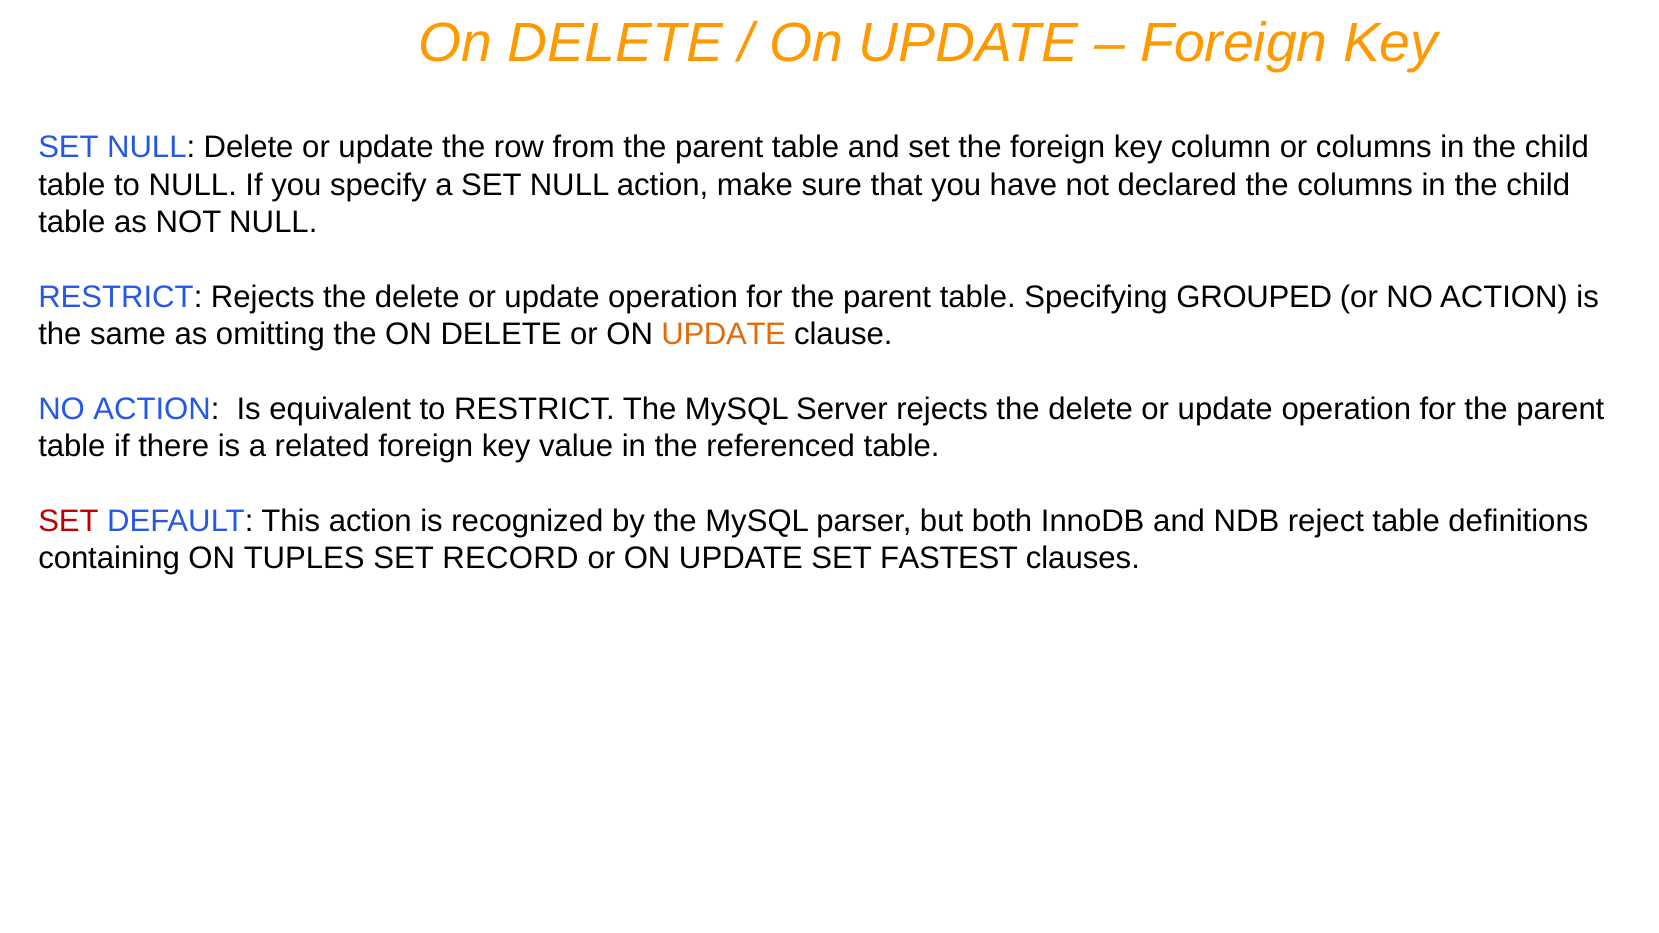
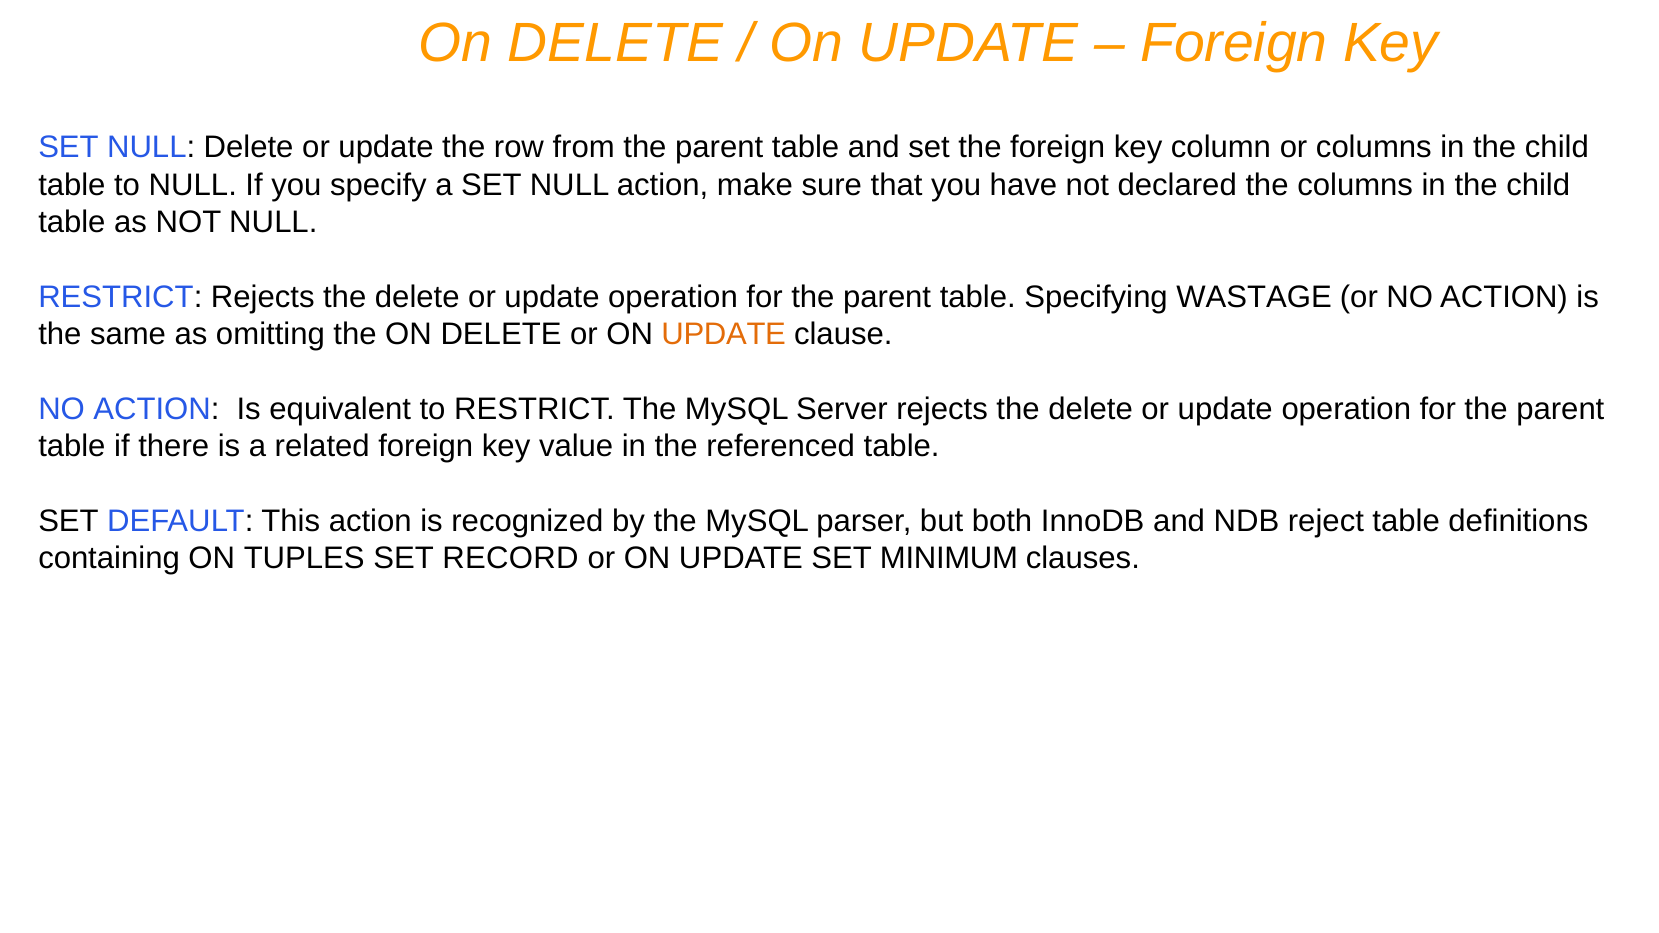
GROUPED: GROUPED -> WASTAGE
SET at (68, 521) colour: red -> black
FASTEST: FASTEST -> MINIMUM
